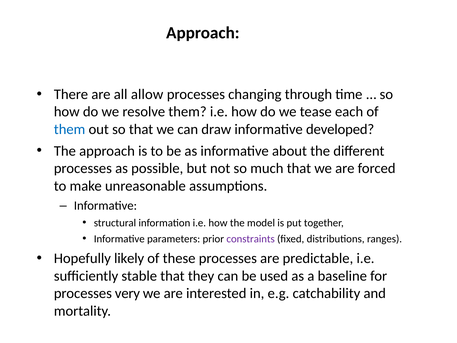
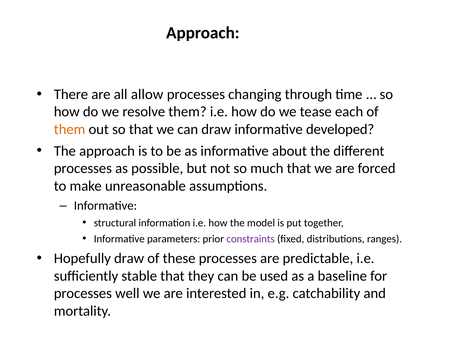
them at (70, 129) colour: blue -> orange
Hopefully likely: likely -> draw
very: very -> well
